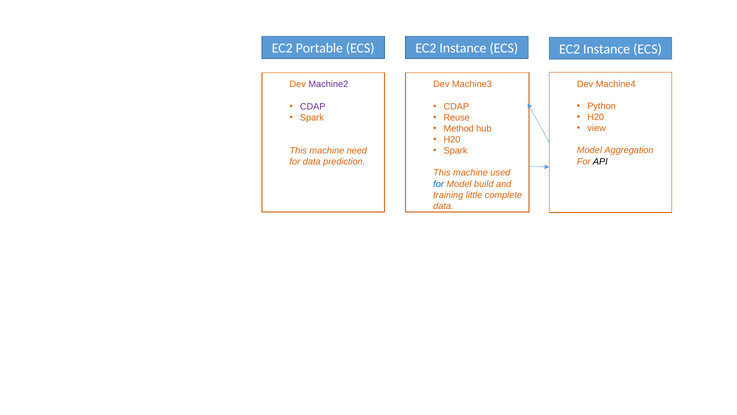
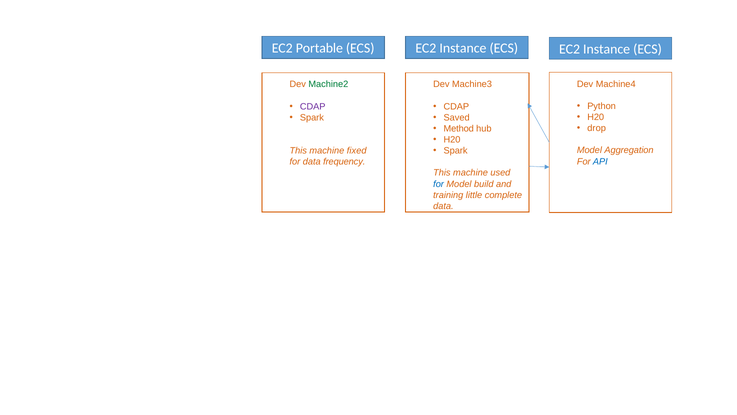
Machine2 colour: purple -> green
Reuse: Reuse -> Saved
view: view -> drop
need: need -> fixed
API colour: black -> blue
prediction: prediction -> frequency
